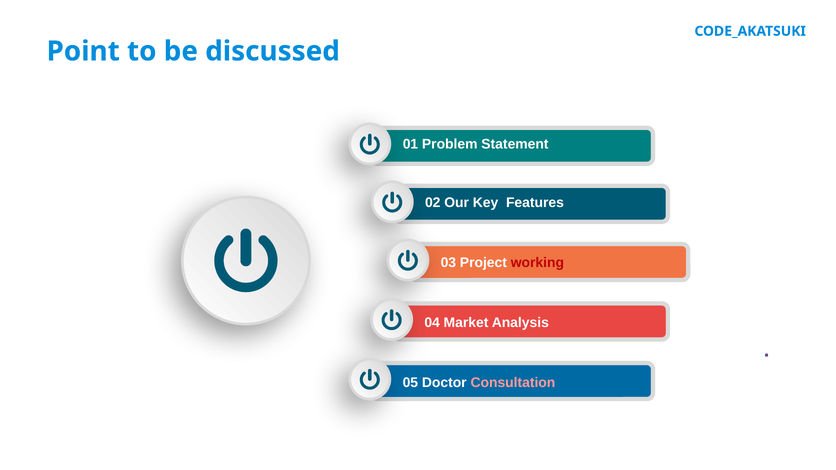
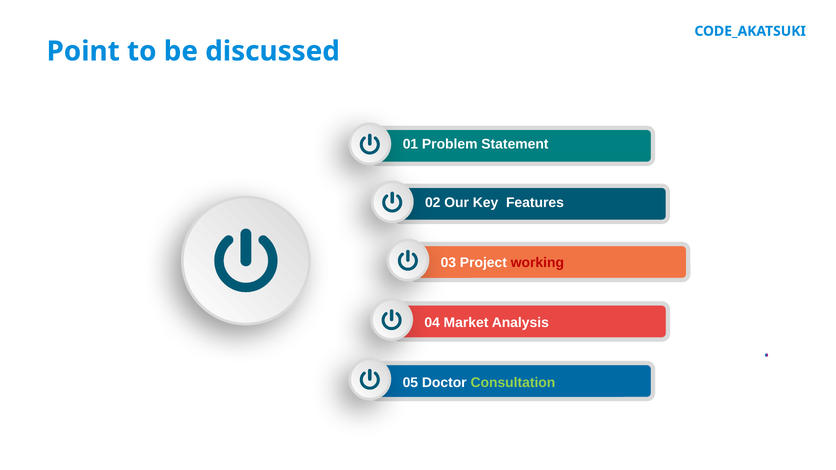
Consultation colour: pink -> light green
